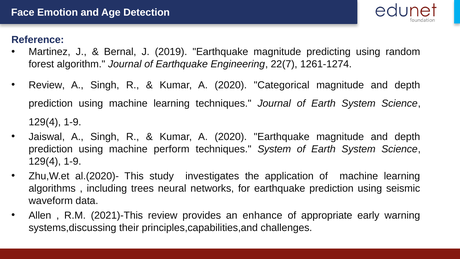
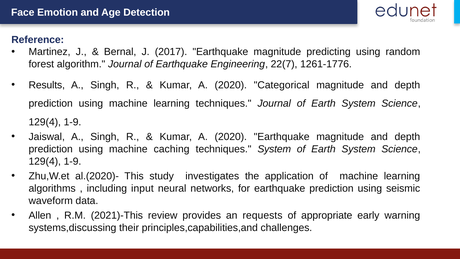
2019: 2019 -> 2017
1261-1274: 1261-1274 -> 1261-1776
Review at (47, 85): Review -> Results
perform: perform -> caching
trees: trees -> input
enhance: enhance -> requests
